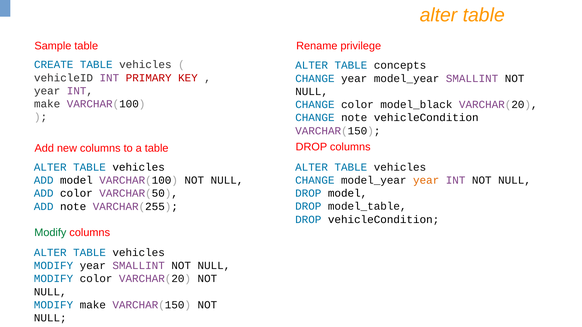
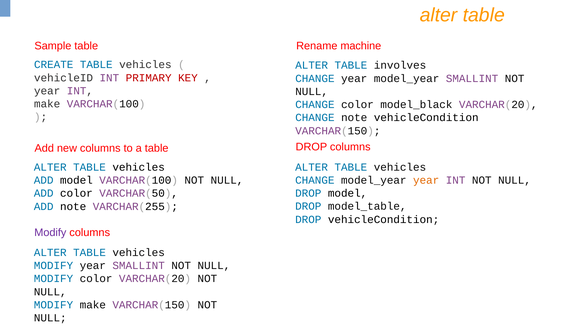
privilege: privilege -> machine
concepts: concepts -> involves
Modify at (50, 233) colour: green -> purple
